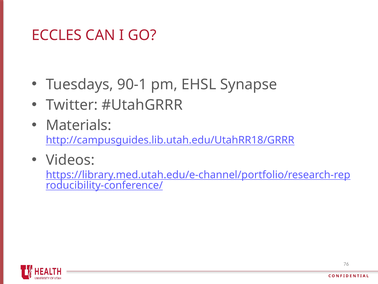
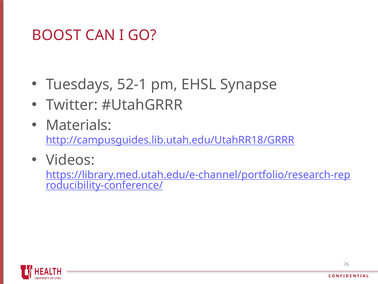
ECCLES: ECCLES -> BOOST
90-1: 90-1 -> 52-1
